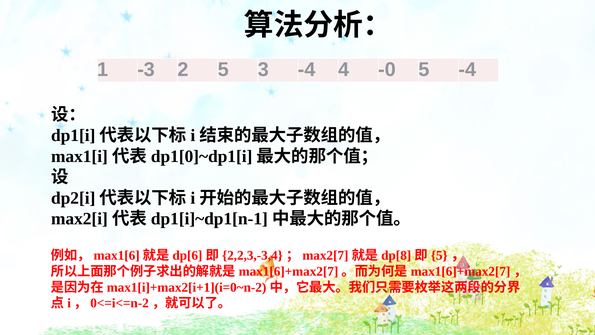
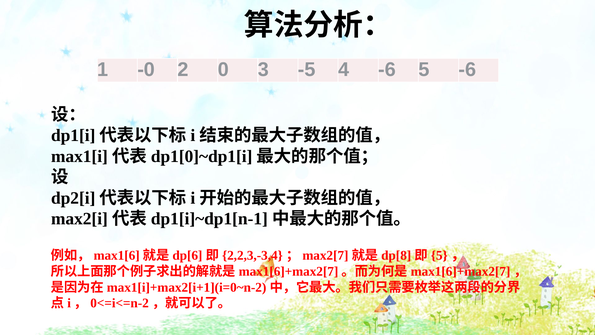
-3: -3 -> -0
2 5: 5 -> 0
3 -4: -4 -> -5
4 -0: -0 -> -6
5 -4: -4 -> -6
